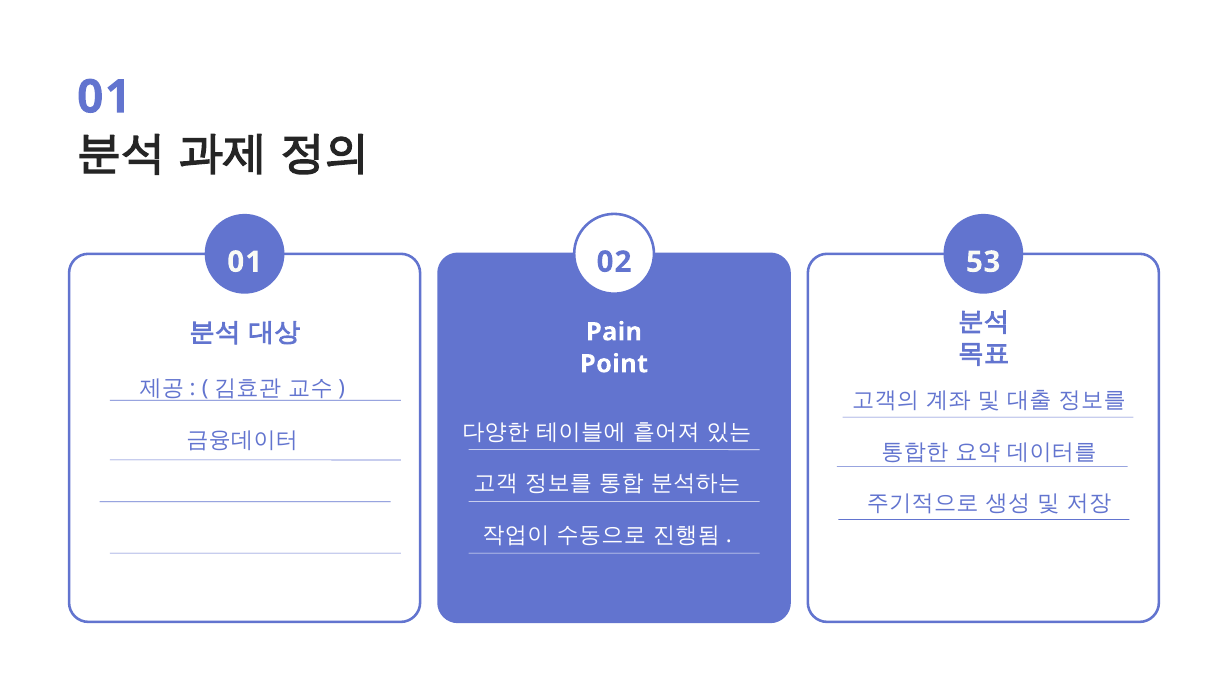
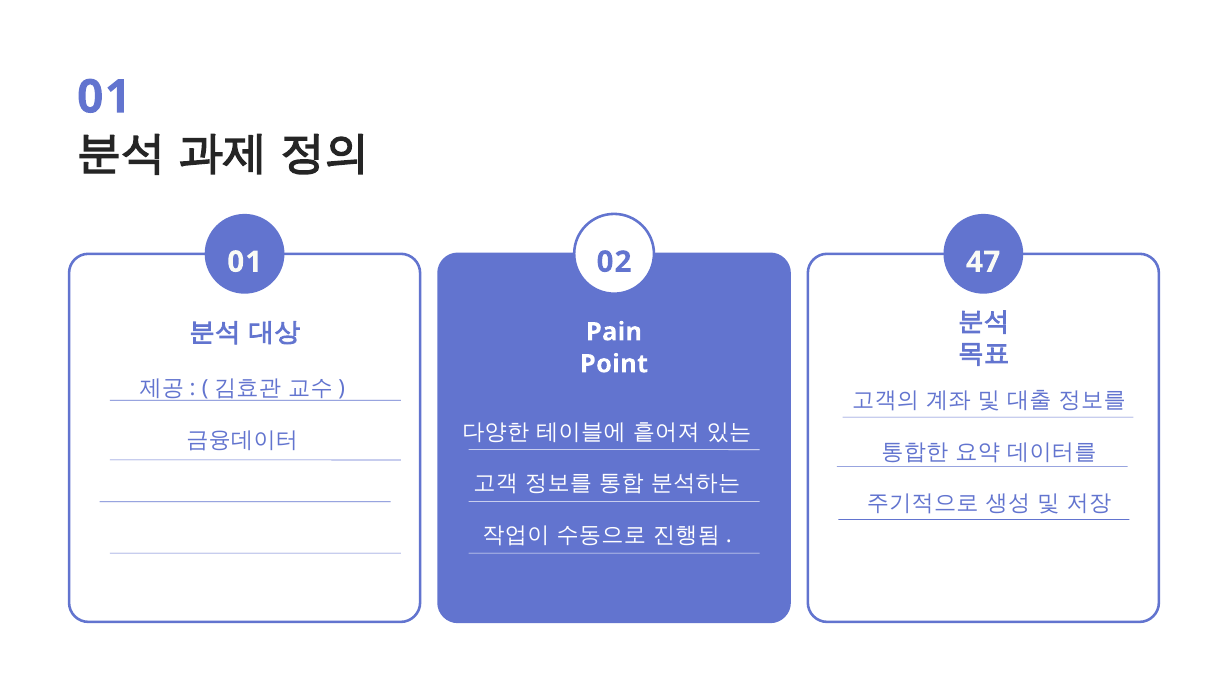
53: 53 -> 47
